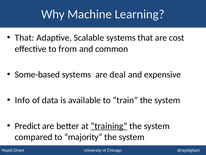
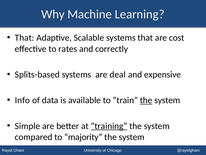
from: from -> rates
common: common -> correctly
Some-based: Some-based -> Splits-based
the at (146, 100) underline: none -> present
Predict: Predict -> Simple
